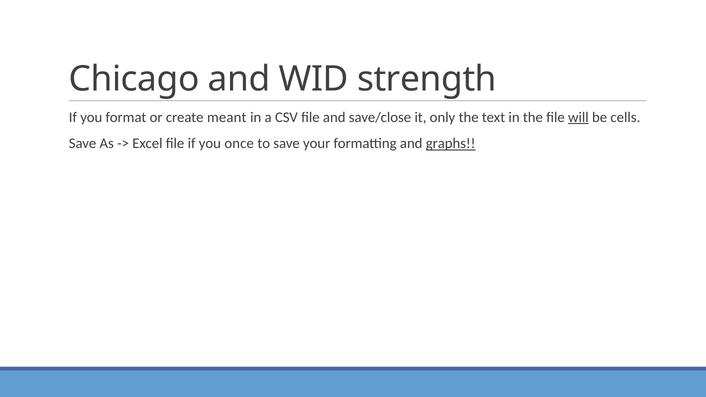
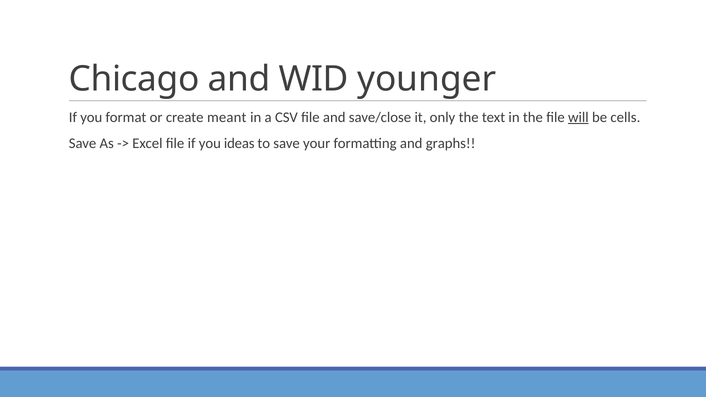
strength: strength -> younger
once: once -> ideas
graphs underline: present -> none
